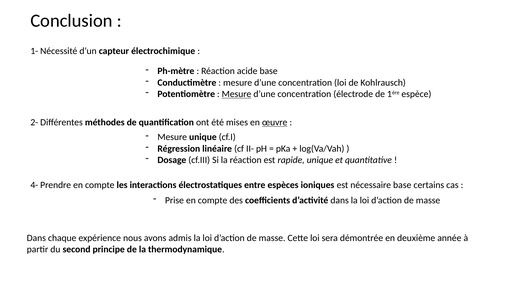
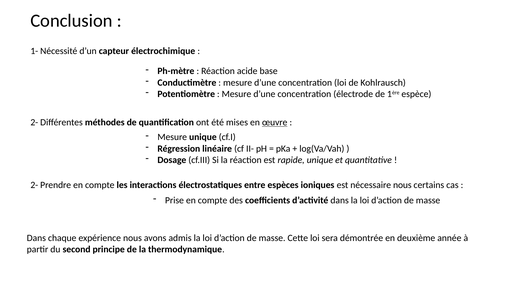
Mesure at (237, 94) underline: present -> none
4- at (34, 185): 4- -> 2-
nécessaire base: base -> nous
